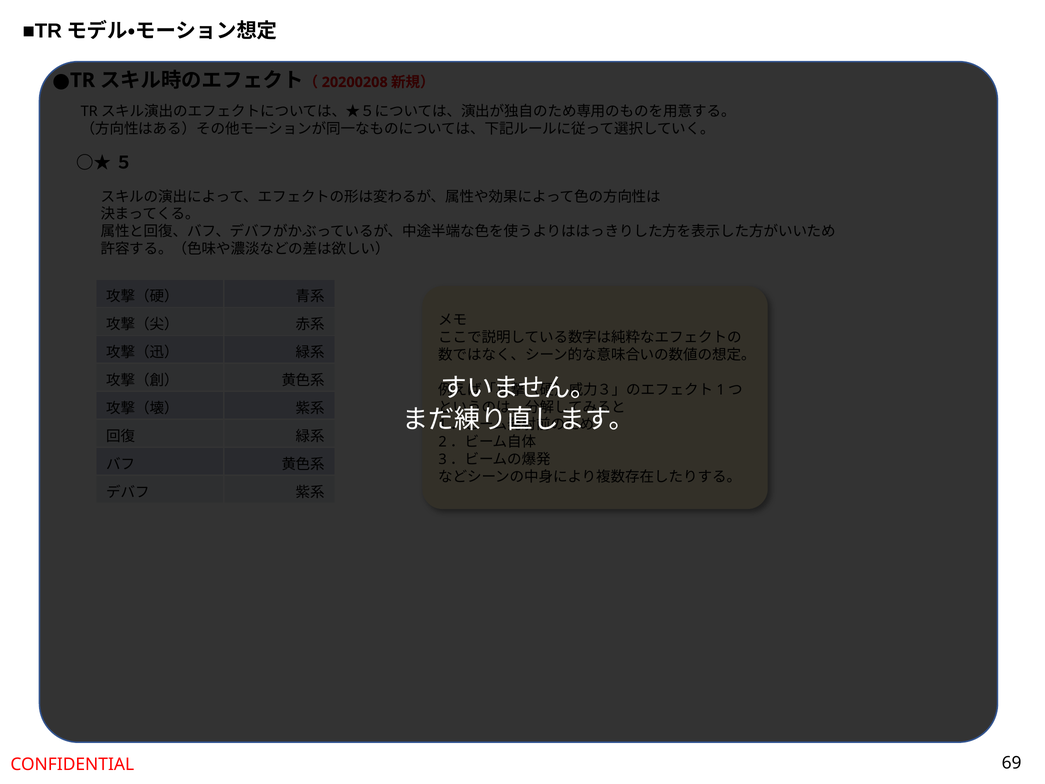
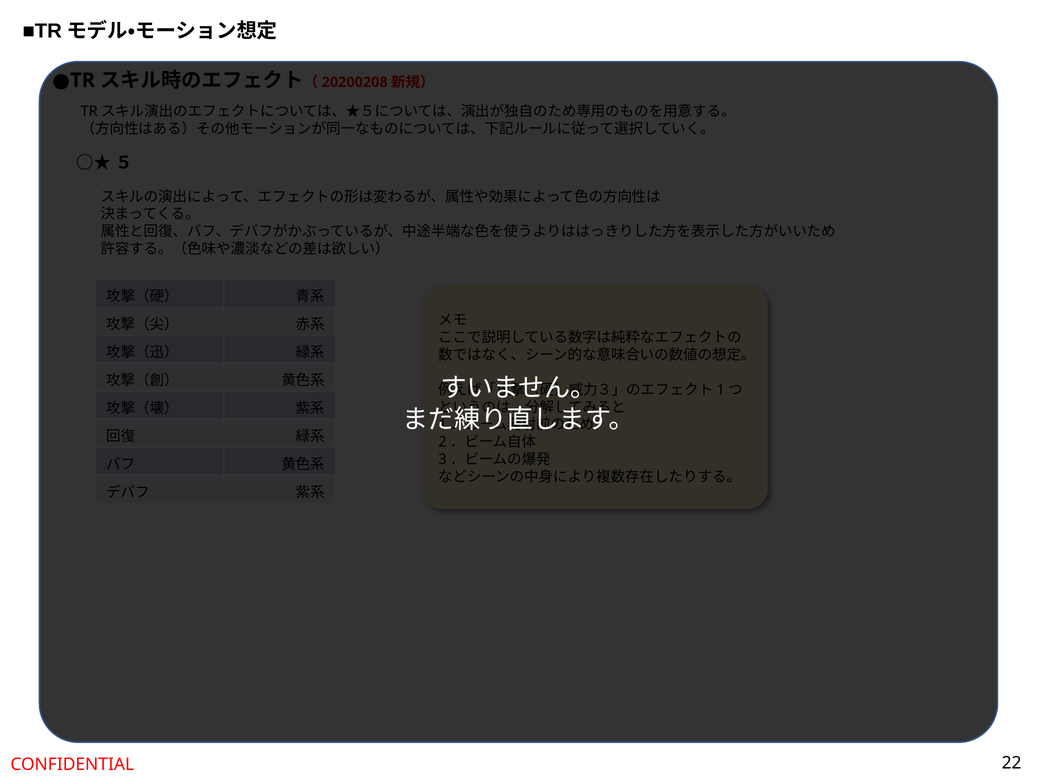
69: 69 -> 22
